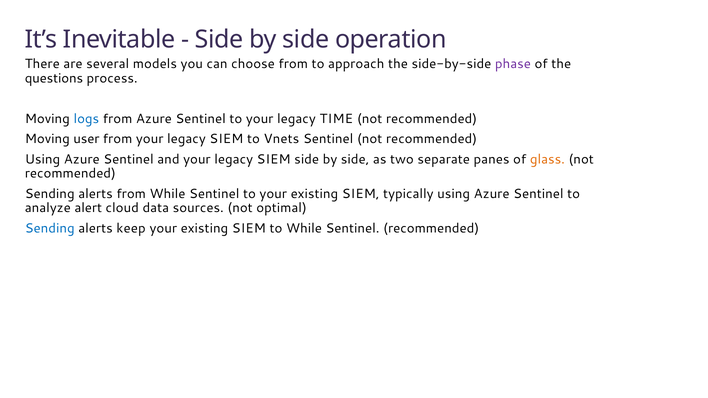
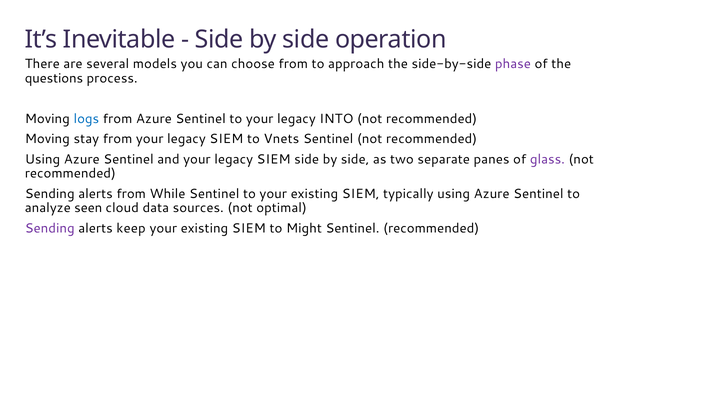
TIME: TIME -> INTO
user: user -> stay
glass colour: orange -> purple
alert: alert -> seen
Sending at (50, 228) colour: blue -> purple
to While: While -> Might
